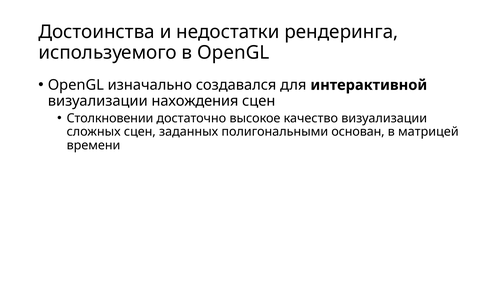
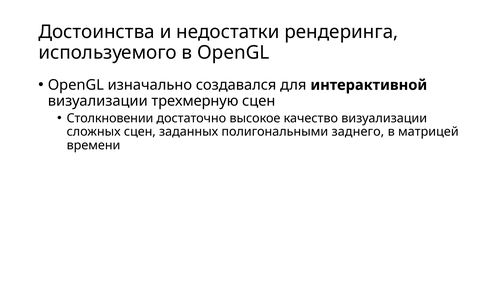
нахождения: нахождения -> трехмерную
основан: основан -> заднего
